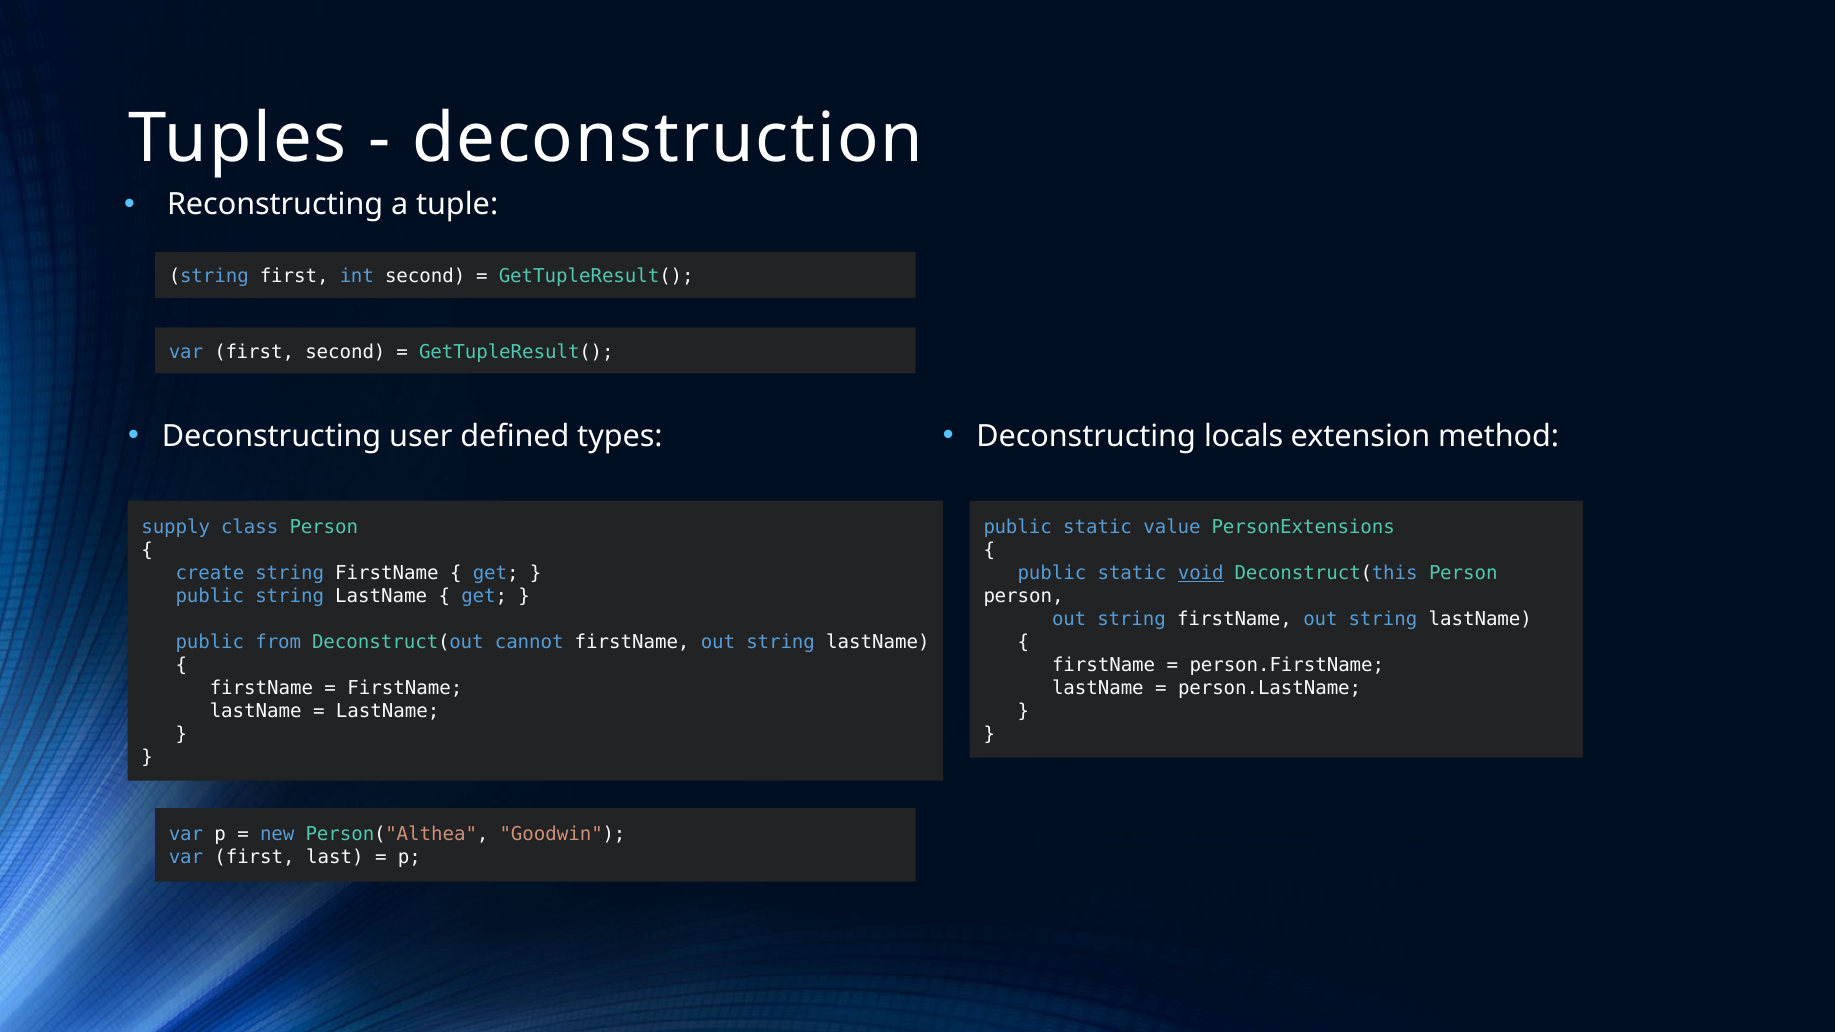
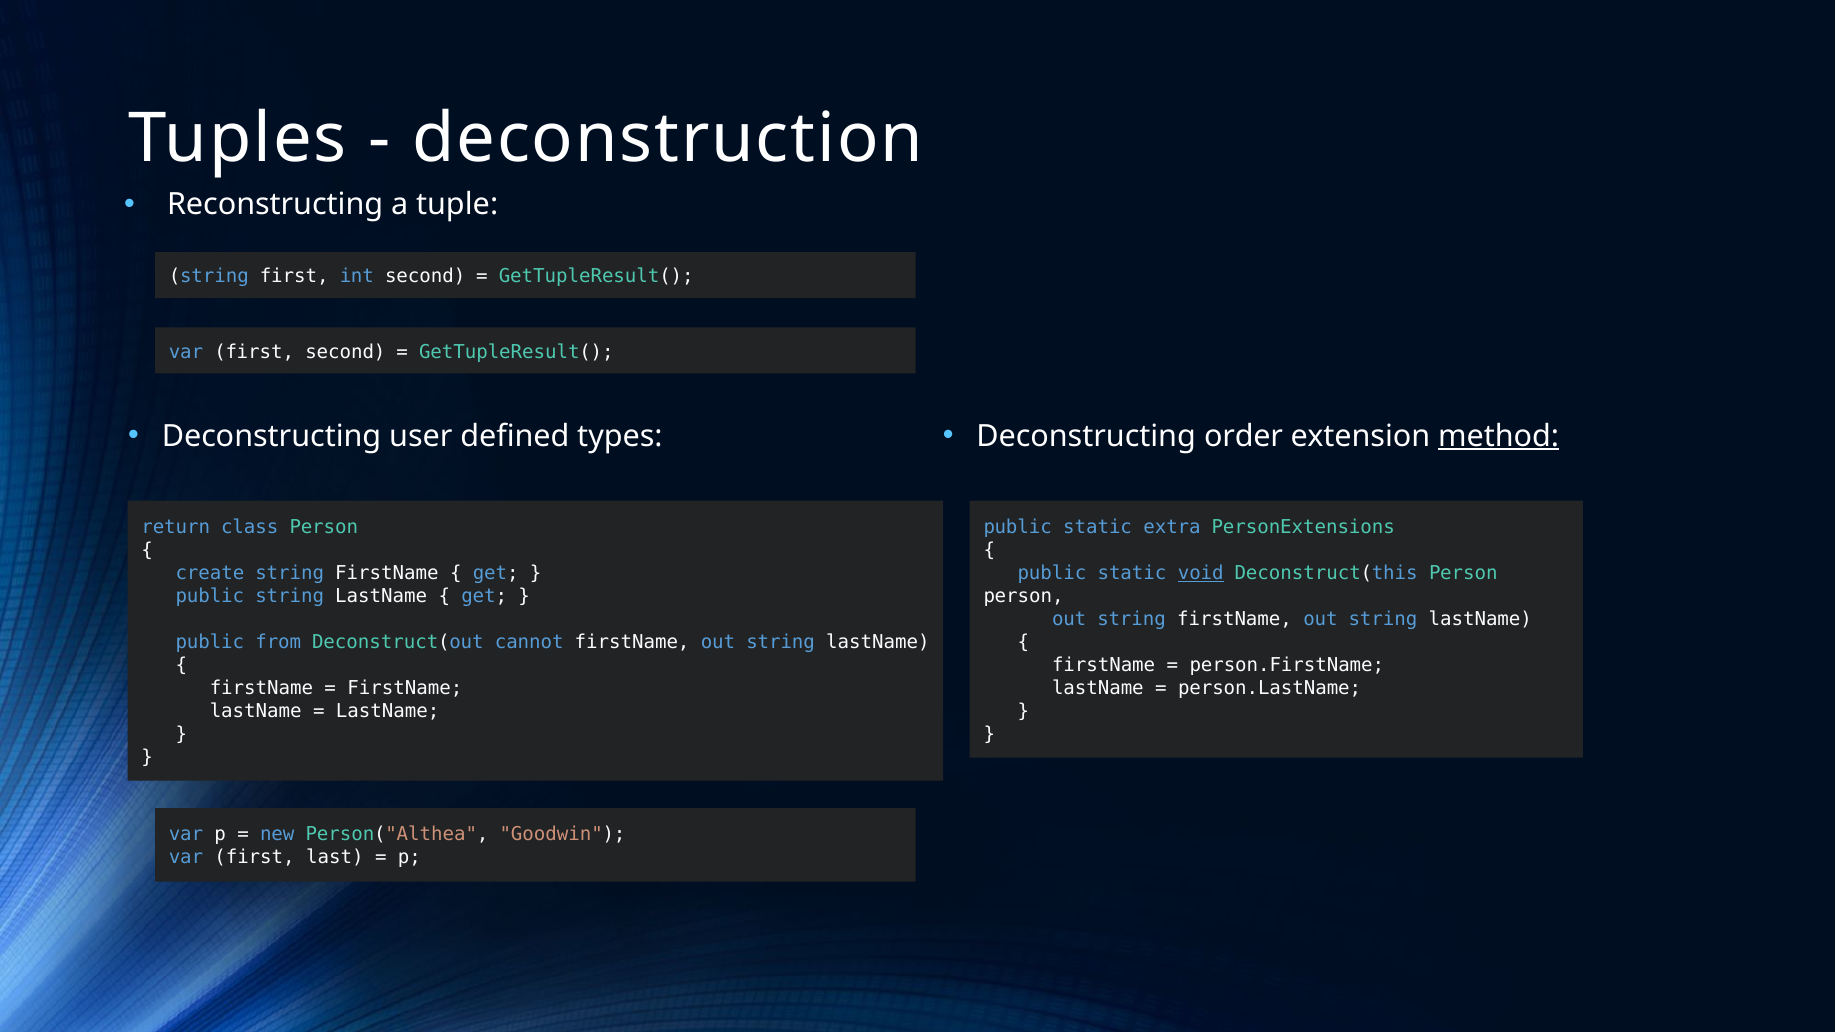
locals: locals -> order
method underline: none -> present
supply: supply -> return
value: value -> extra
